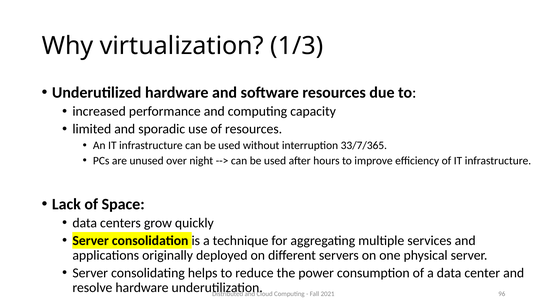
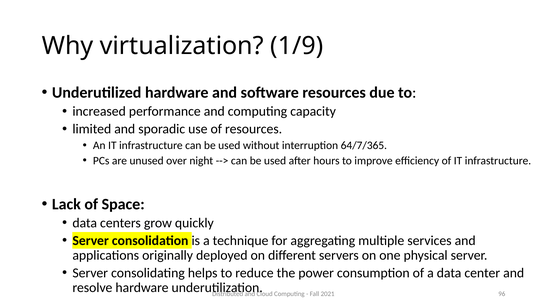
1/3: 1/3 -> 1/9
33/7/365: 33/7/365 -> 64/7/365
